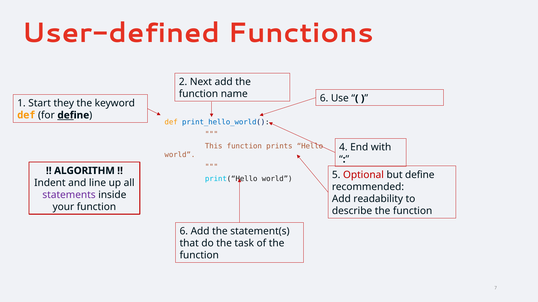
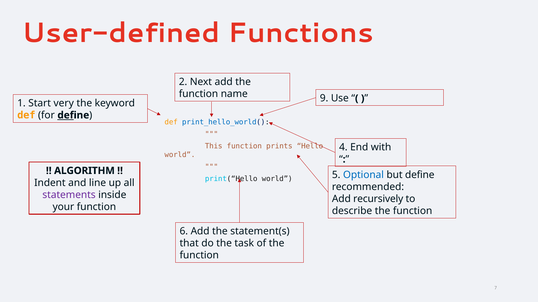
name 6: 6 -> 9
they: they -> very
Optional colour: red -> blue
readability: readability -> recursively
